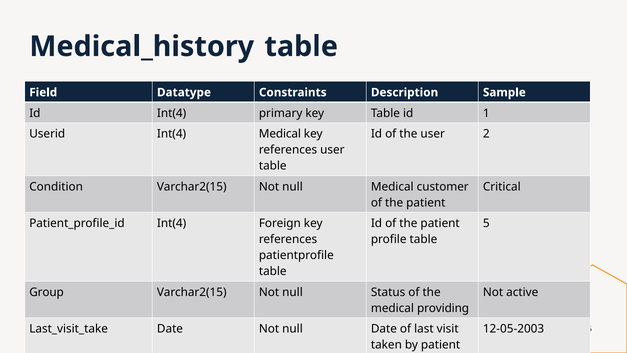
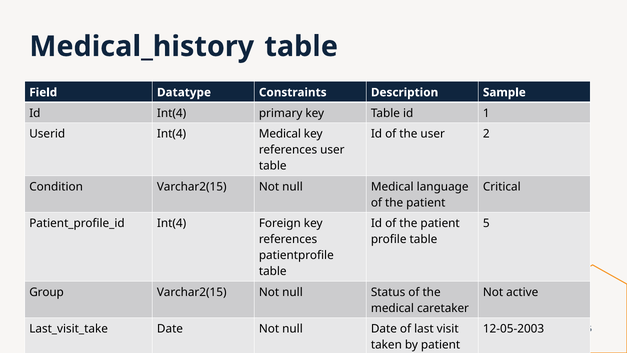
customer: customer -> language
providing: providing -> caretaker
